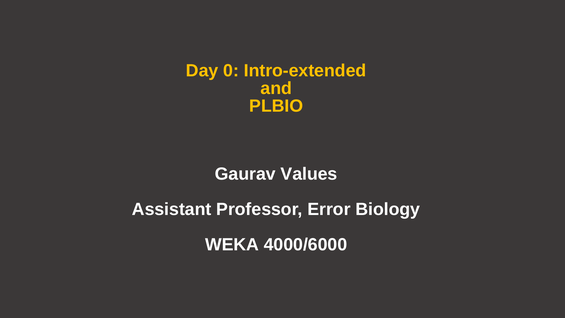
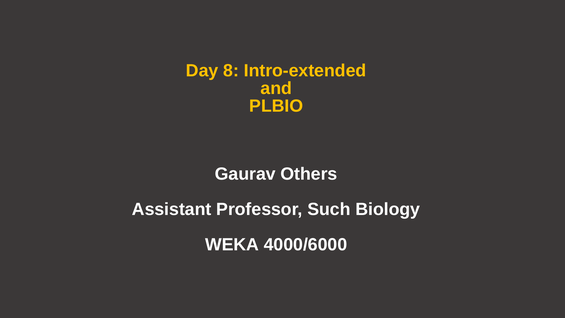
0: 0 -> 8
Values: Values -> Others
Error: Error -> Such
